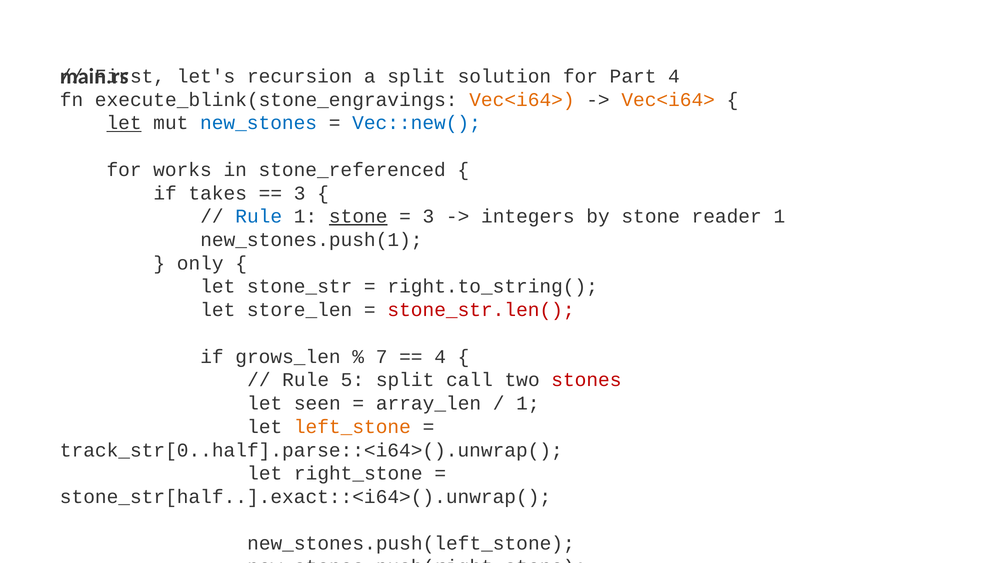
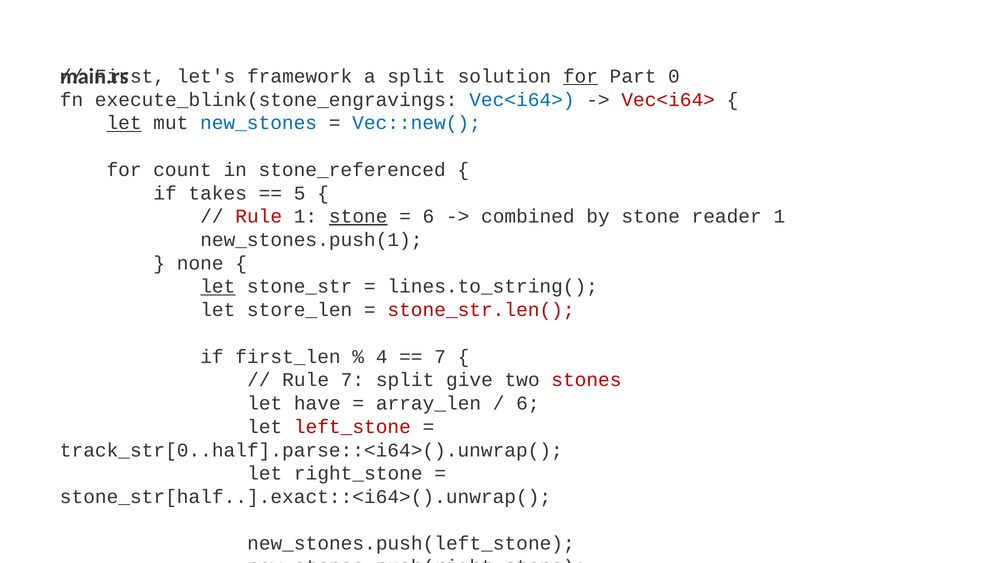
recursion: recursion -> framework
for at (580, 76) underline: none -> present
Part 4: 4 -> 0
Vec<i64> at (522, 100) colour: orange -> blue
Vec<i64> at (668, 100) colour: orange -> red
works: works -> count
3 at (300, 193): 3 -> 5
Rule at (259, 216) colour: blue -> red
3 at (428, 216): 3 -> 6
integers: integers -> combined
only: only -> none
let at (218, 287) underline: none -> present
right.to_string(: right.to_string( -> lines.to_string(
grows_len: grows_len -> first_len
7: 7 -> 4
4 at (440, 357): 4 -> 7
Rule 5: 5 -> 7
call: call -> give
seen: seen -> have
1 at (528, 403): 1 -> 6
left_stone colour: orange -> red
